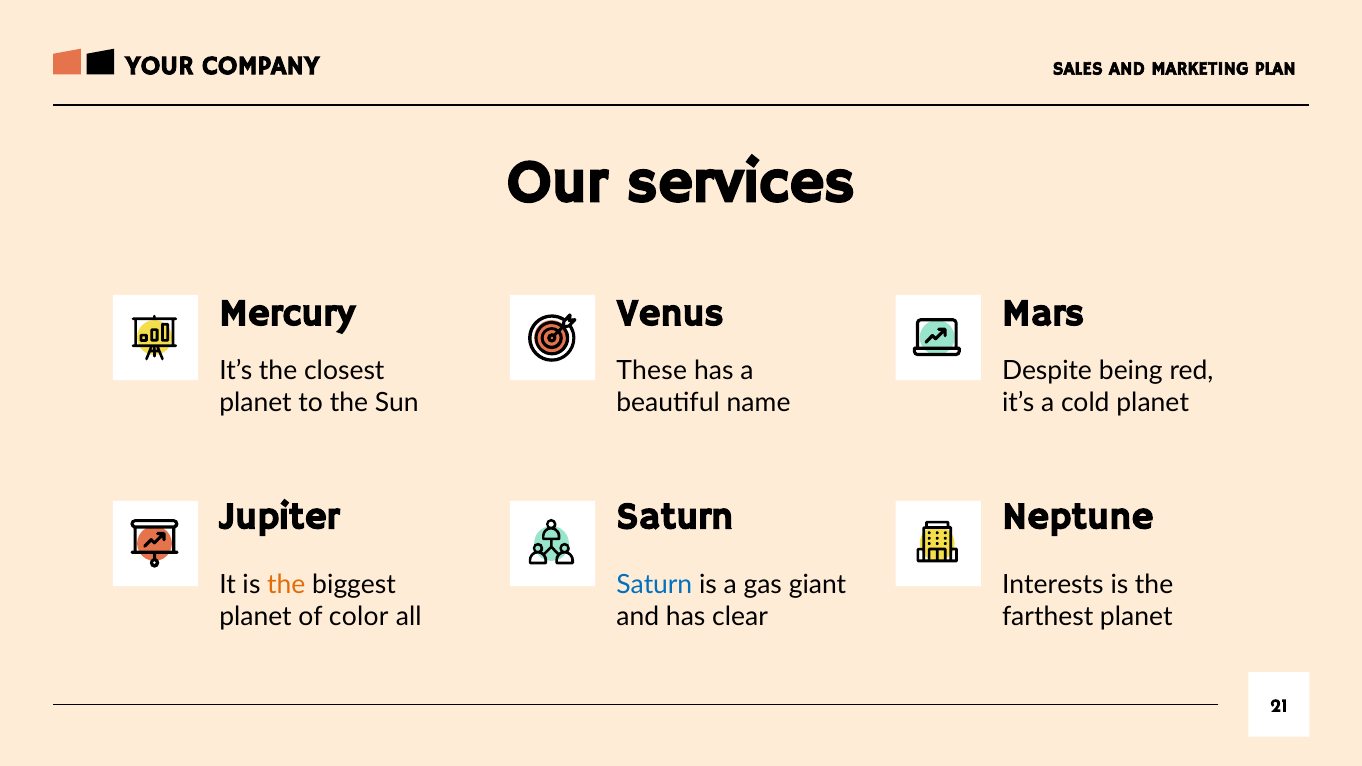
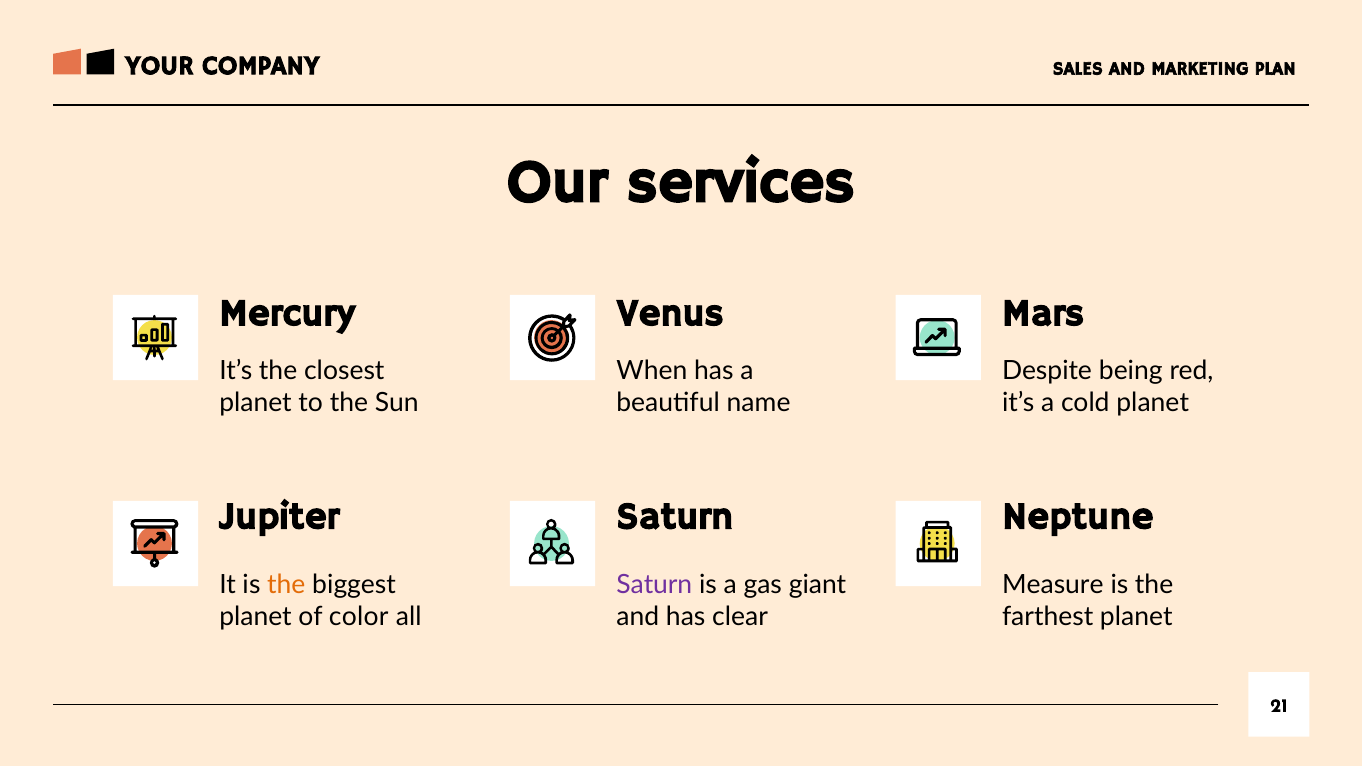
These: These -> When
Saturn at (654, 585) colour: blue -> purple
Interests: Interests -> Measure
